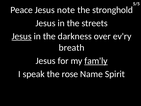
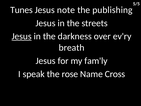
Peace: Peace -> Tunes
stronghold: stronghold -> publishing
fam'ly underline: present -> none
Spirit: Spirit -> Cross
